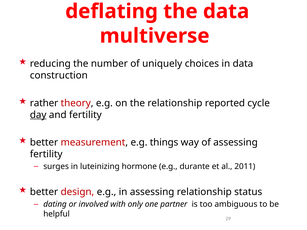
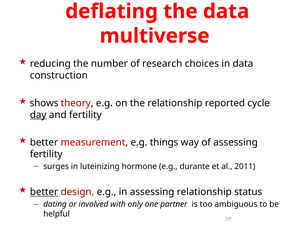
uniquely: uniquely -> research
rather: rather -> shows
better at (44, 192) underline: none -> present
